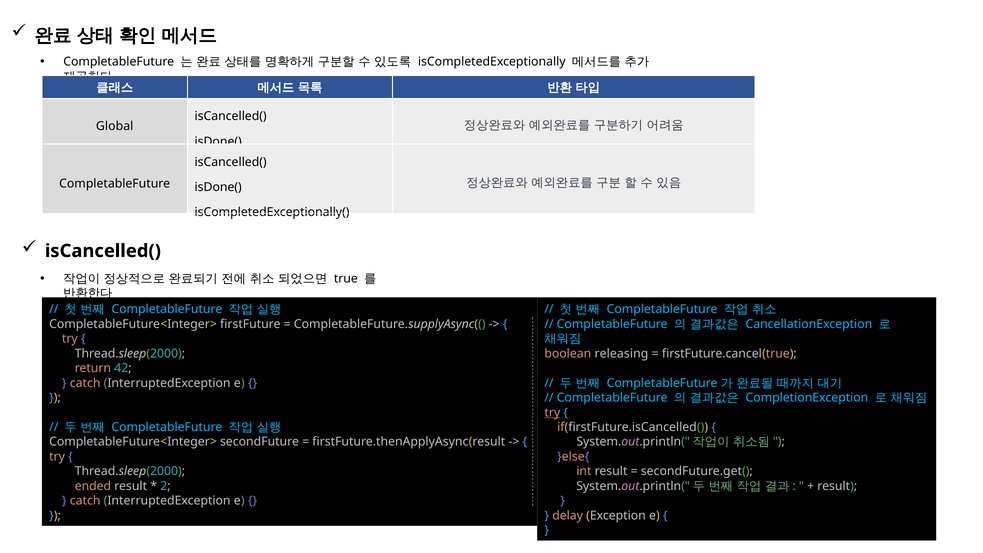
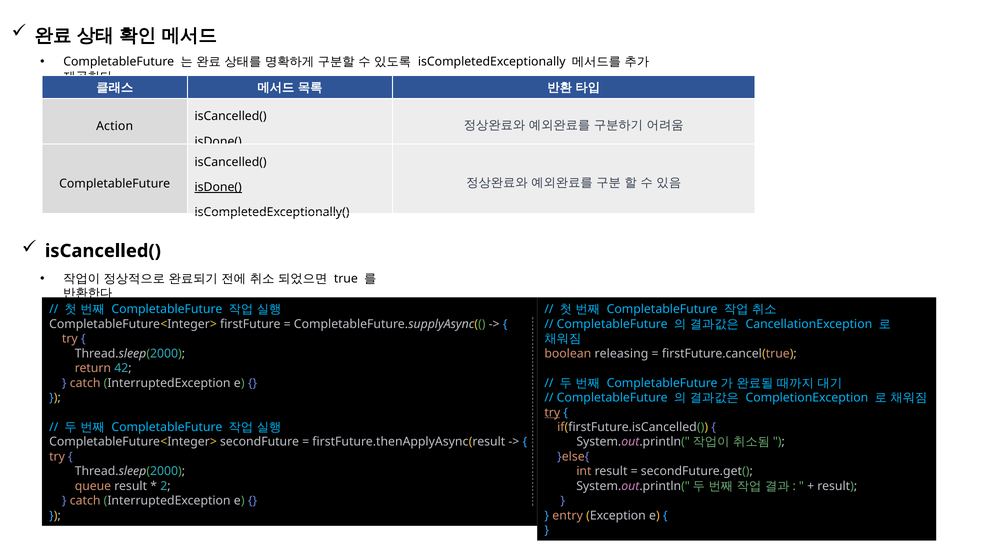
Global: Global -> Action
isDone( at (218, 187) underline: none -> present
ended: ended -> queue
delay: delay -> entry
